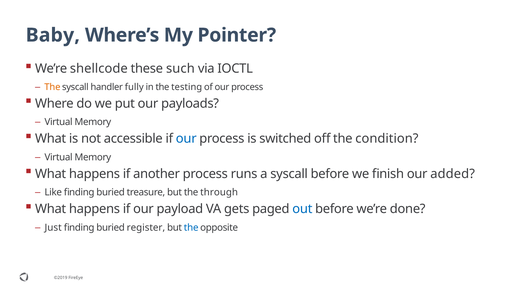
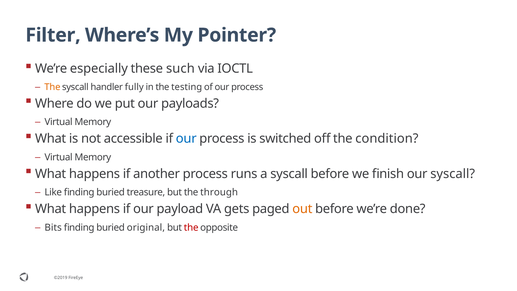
Baby: Baby -> Filter
shellcode: shellcode -> especially
our added: added -> syscall
out colour: blue -> orange
Just: Just -> Bits
register: register -> original
the at (191, 228) colour: blue -> red
